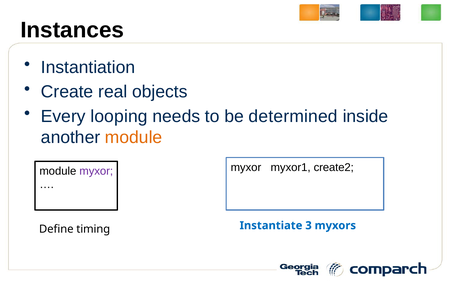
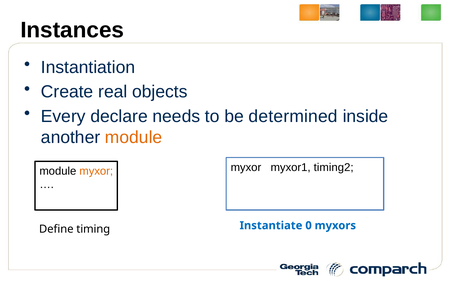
looping: looping -> declare
create2: create2 -> timing2
myxor at (96, 171) colour: purple -> orange
3: 3 -> 0
